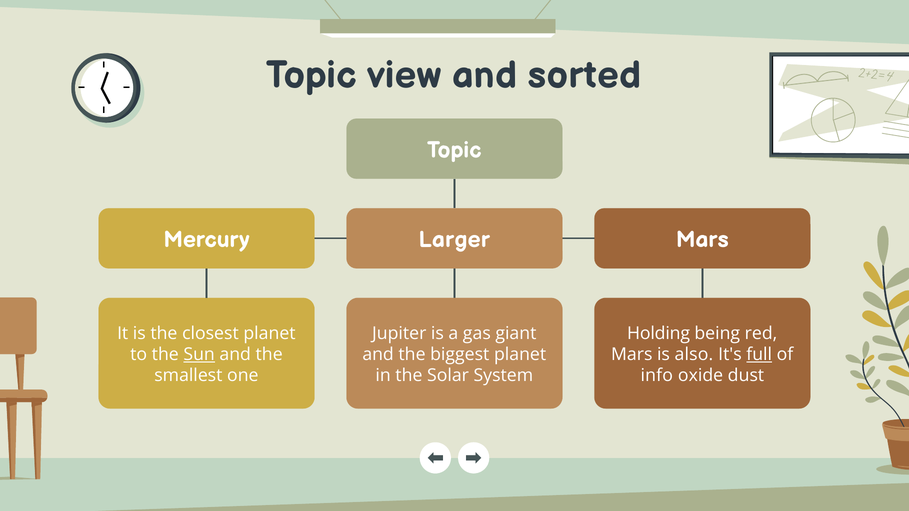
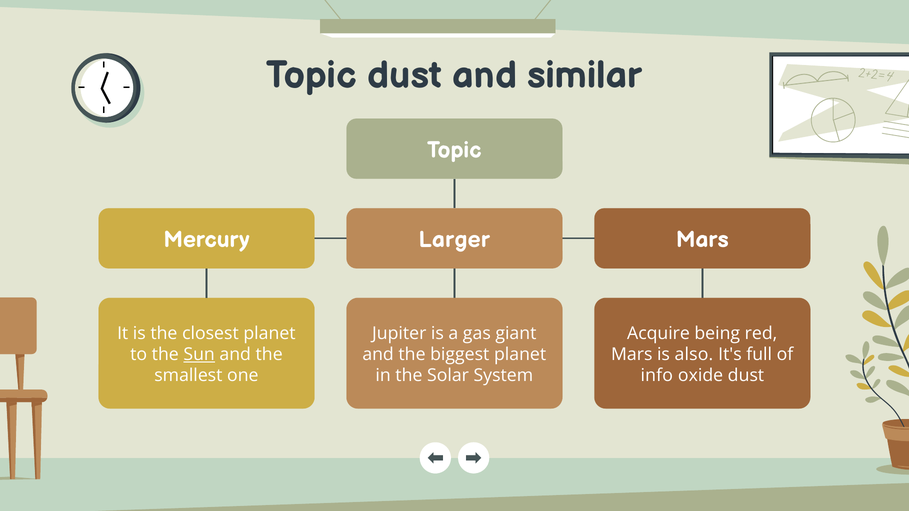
Topic view: view -> dust
sorted: sorted -> similar
Holding: Holding -> Acquire
full underline: present -> none
